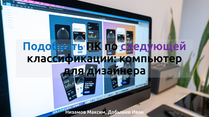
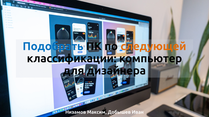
следующей colour: purple -> orange
